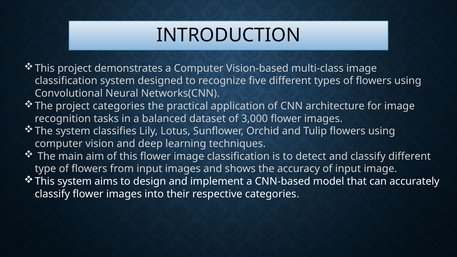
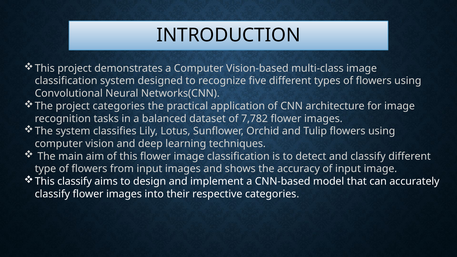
3,000: 3,000 -> 7,782
This system: system -> classify
